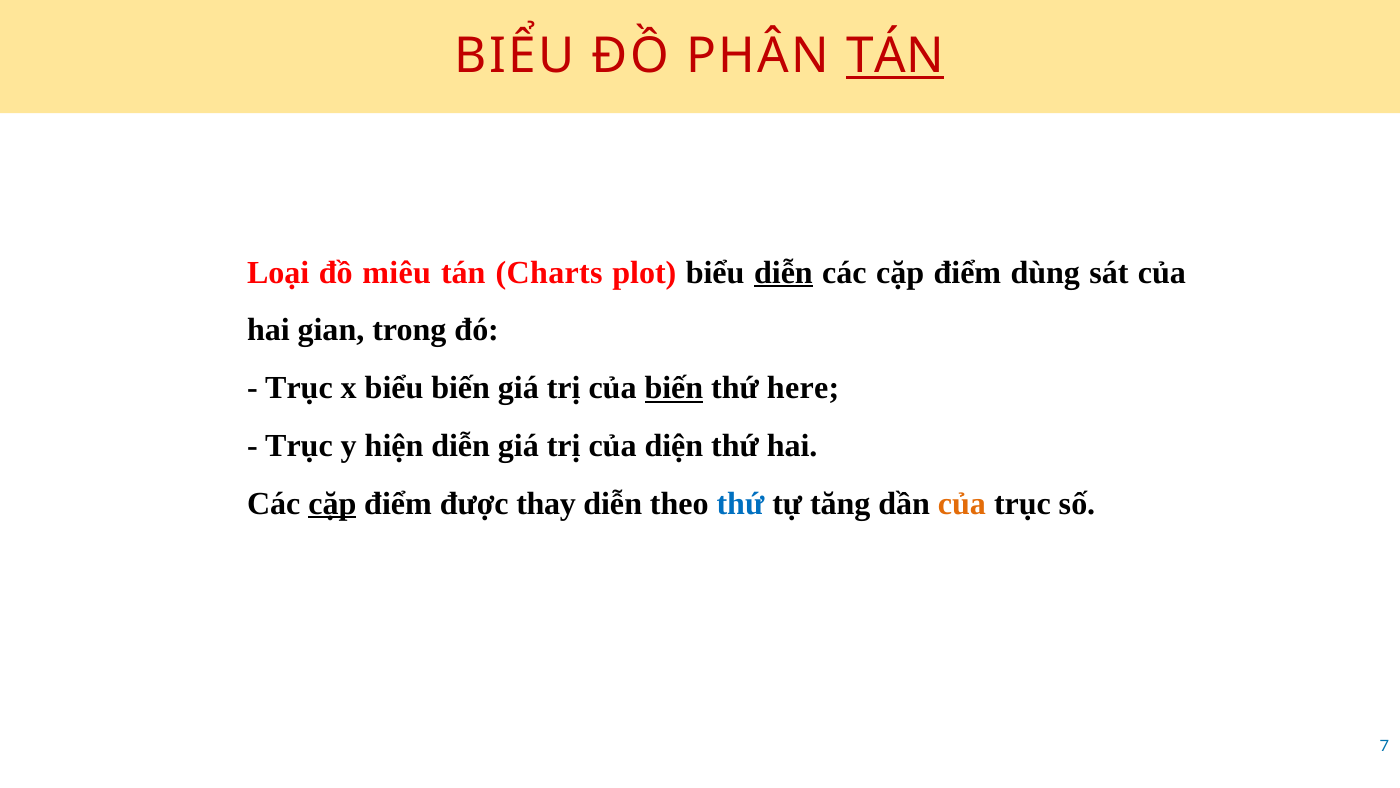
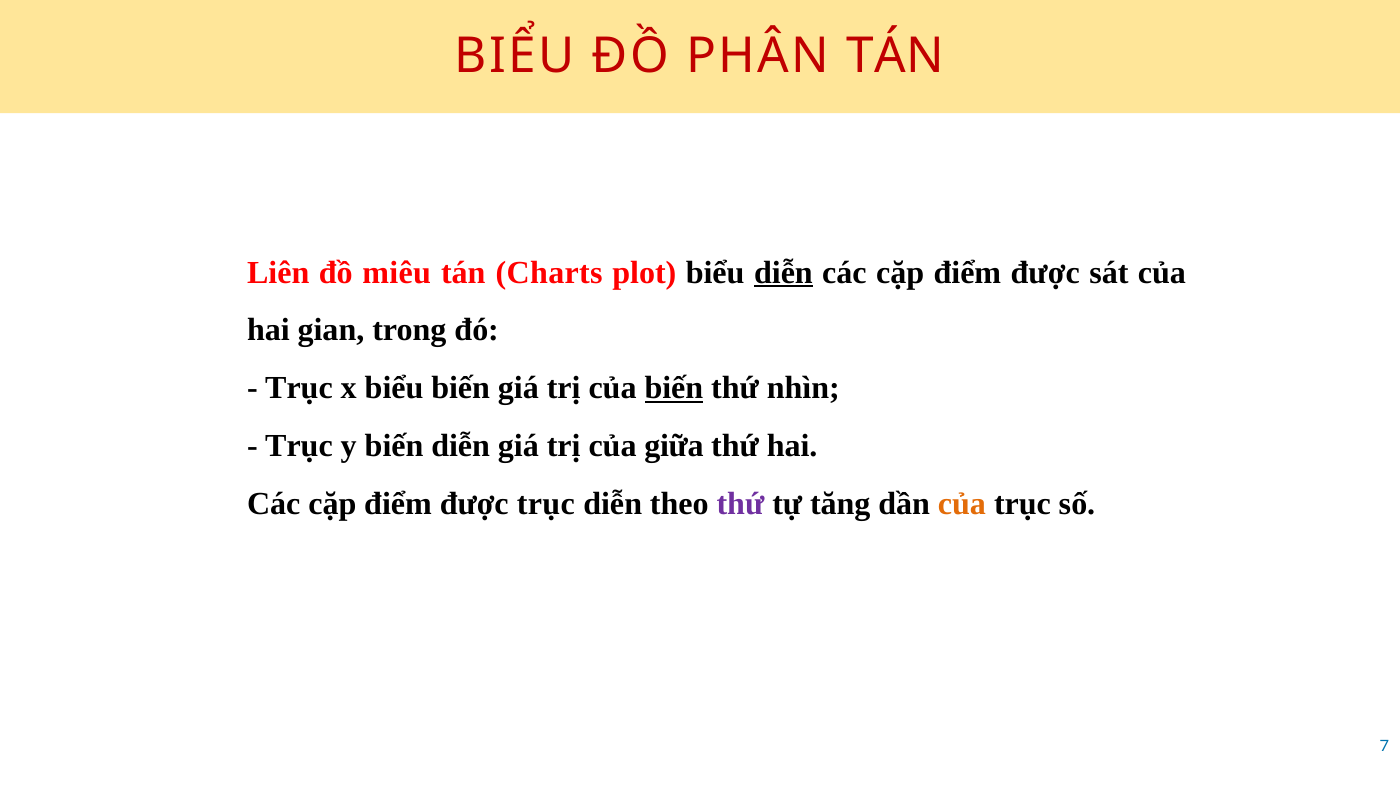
TÁN at (895, 56) underline: present -> none
Loại: Loại -> Liên
dùng at (1045, 272): dùng -> được
here: here -> nhìn
y hiện: hiện -> biến
diện: diện -> giữa
cặp at (332, 503) underline: present -> none
được thay: thay -> trục
thứ at (740, 503) colour: blue -> purple
